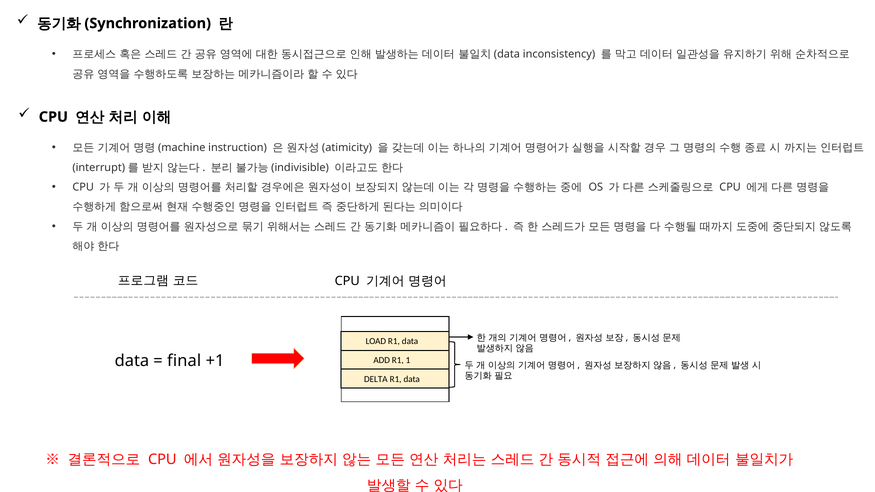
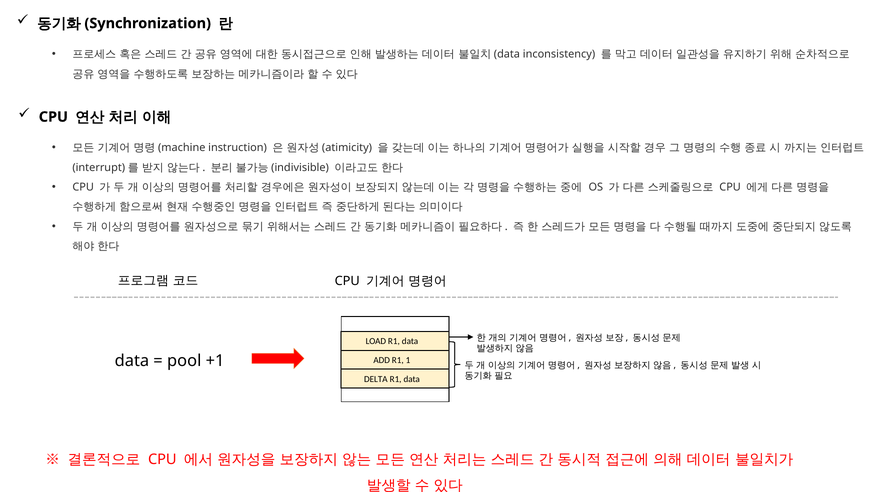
final: final -> pool
